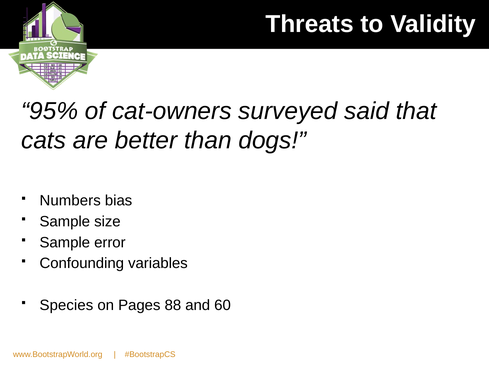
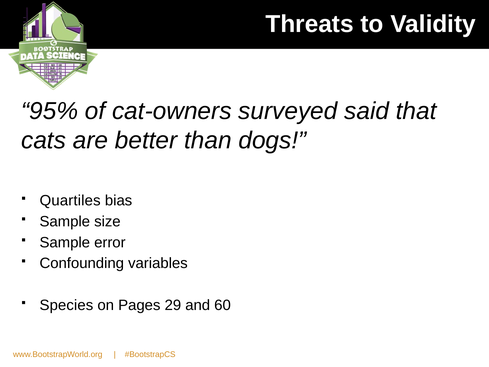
Numbers: Numbers -> Quartiles
88: 88 -> 29
